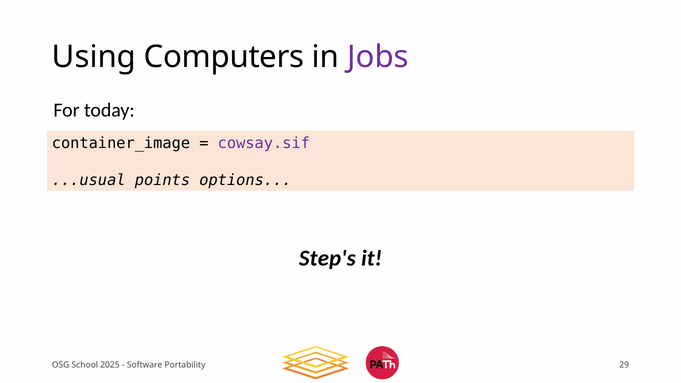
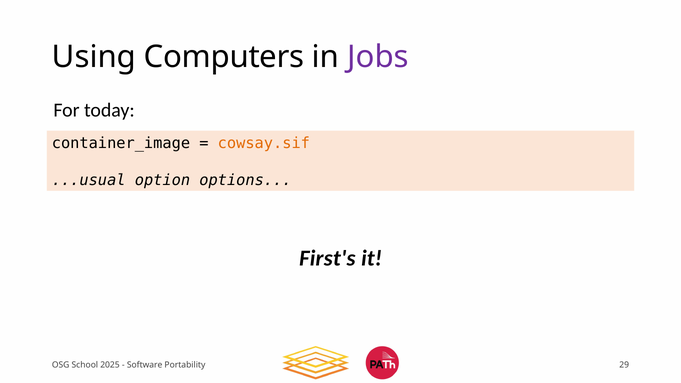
cowsay.sif colour: purple -> orange
points: points -> option
Step's: Step's -> First's
